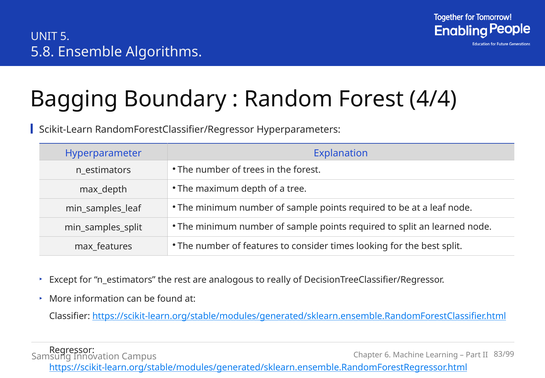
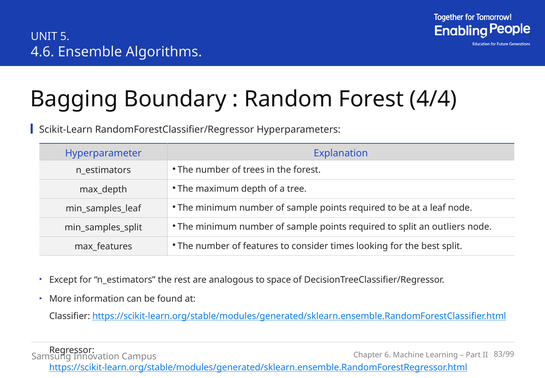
5.8: 5.8 -> 4.6
learned: learned -> outliers
really: really -> space
